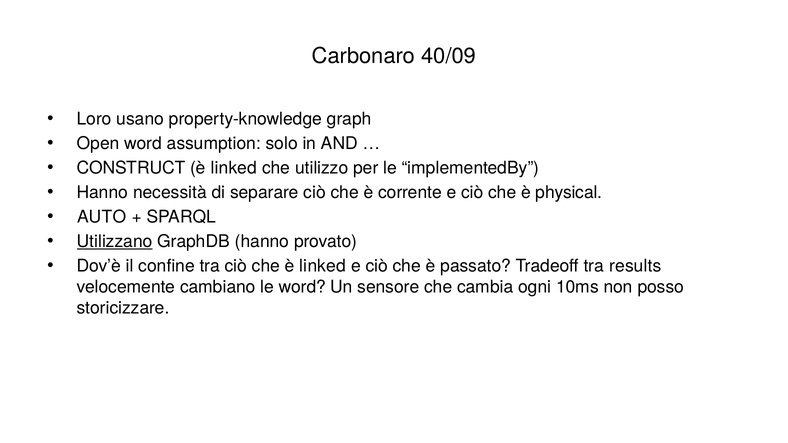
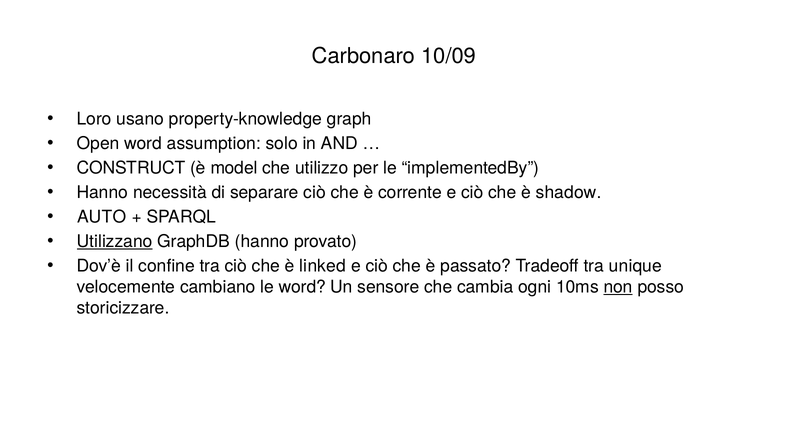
40/09: 40/09 -> 10/09
CONSTRUCT è linked: linked -> model
physical: physical -> shadow
results: results -> unique
non underline: none -> present
